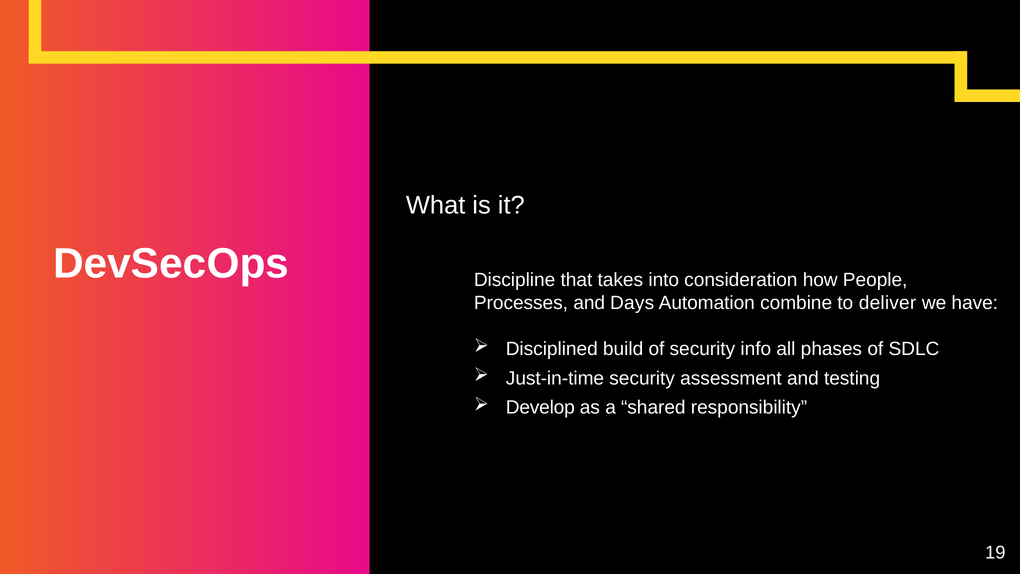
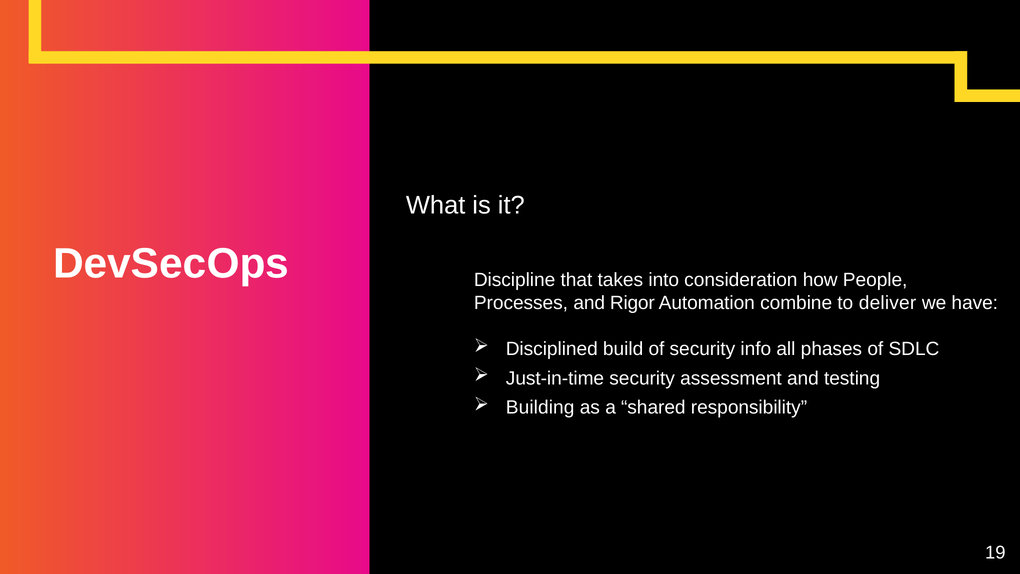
Days: Days -> Rigor
Develop: Develop -> Building
